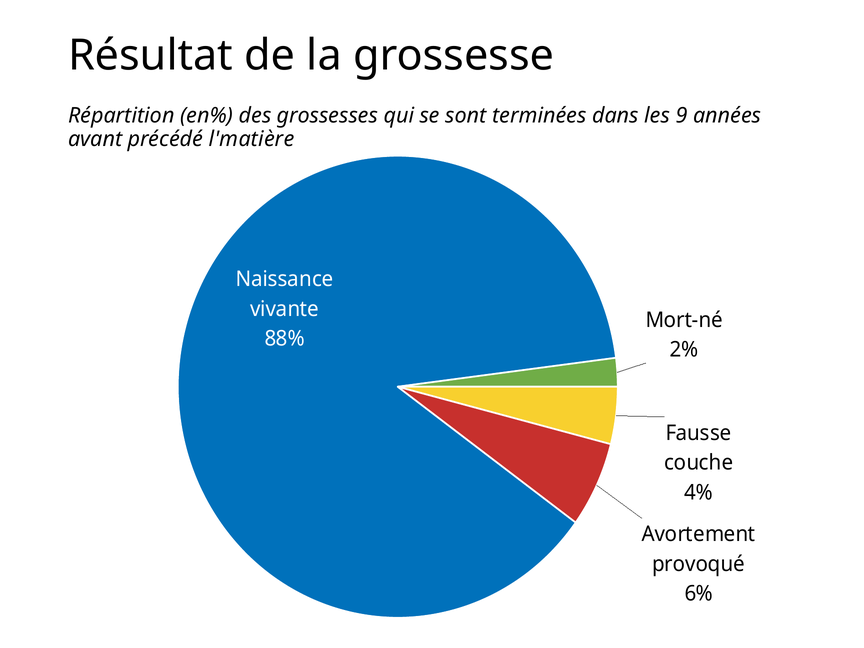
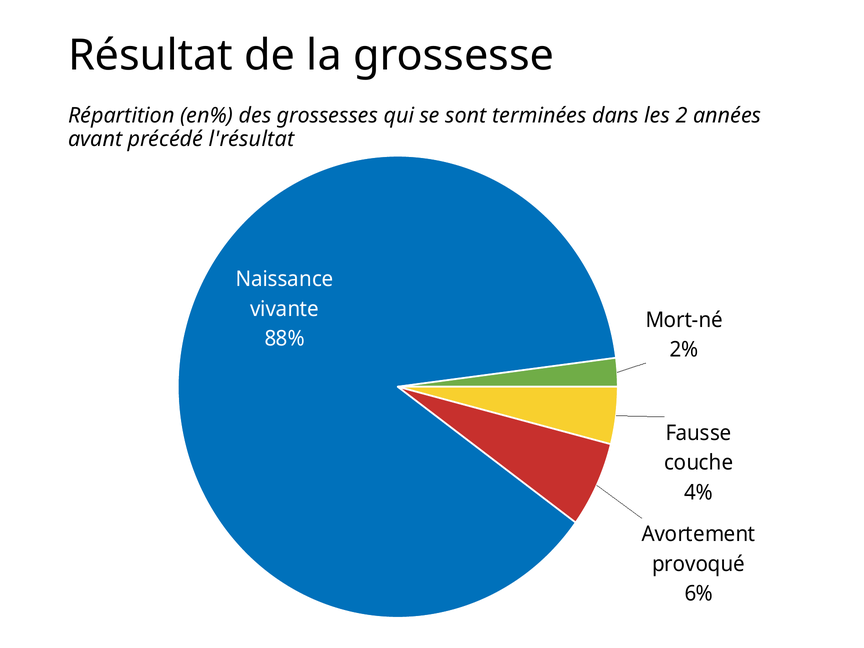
9: 9 -> 2
l'matière: l'matière -> l'résultat
